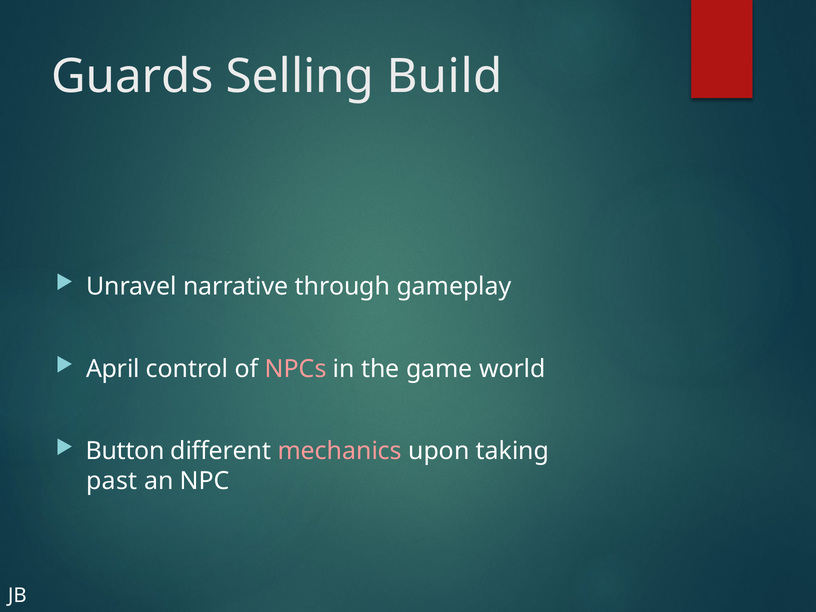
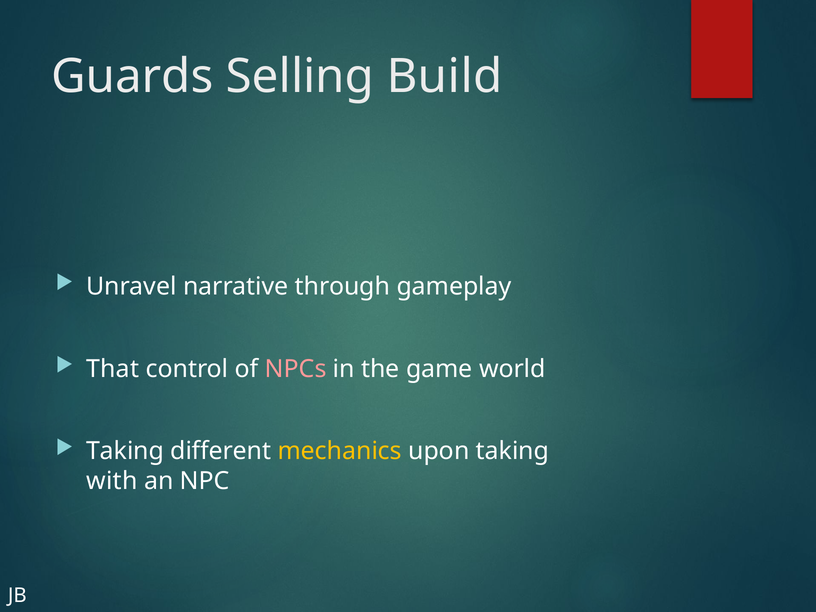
April: April -> That
Button at (125, 451): Button -> Taking
mechanics colour: pink -> yellow
past: past -> with
